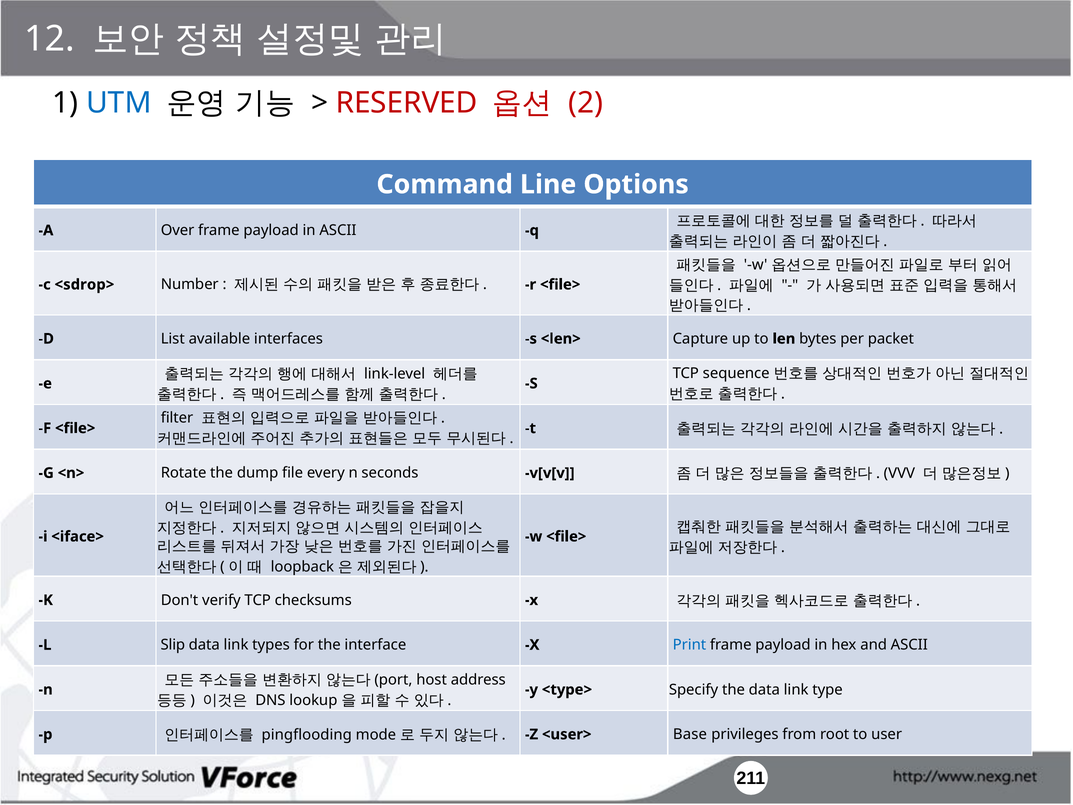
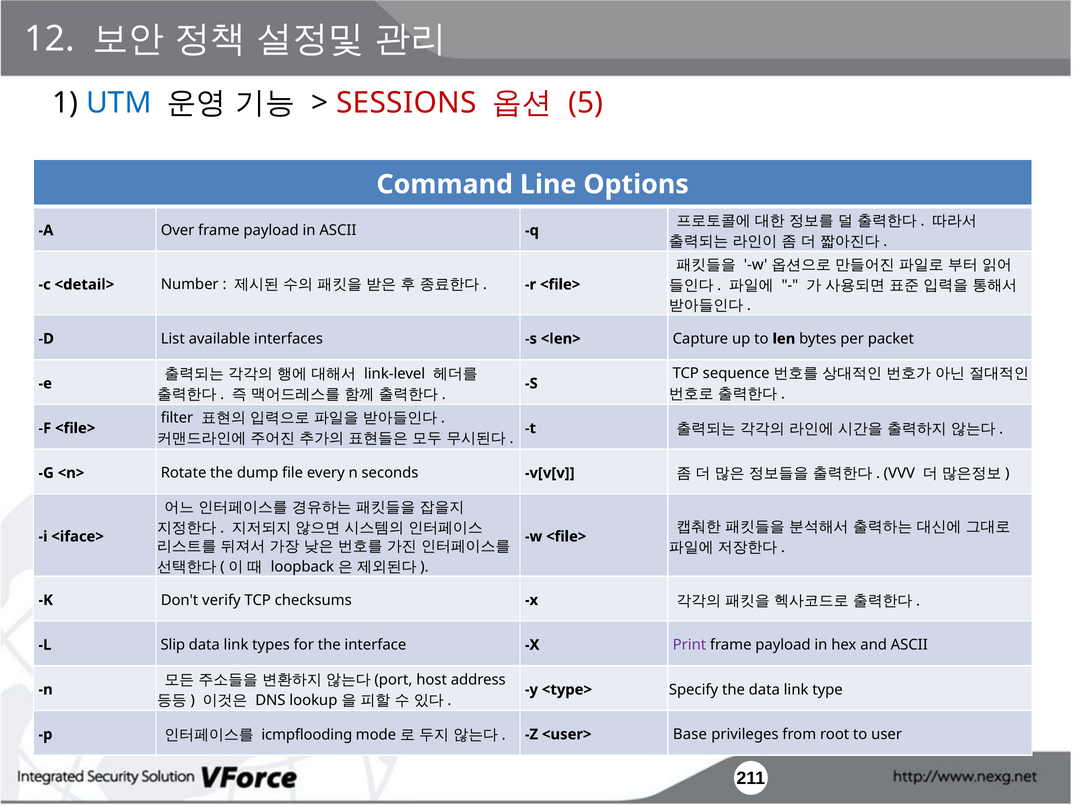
RESERVED: RESERVED -> SESSIONS
2: 2 -> 5
<sdrop>: <sdrop> -> <detail>
Print colour: blue -> purple
pingflooding: pingflooding -> icmpflooding
